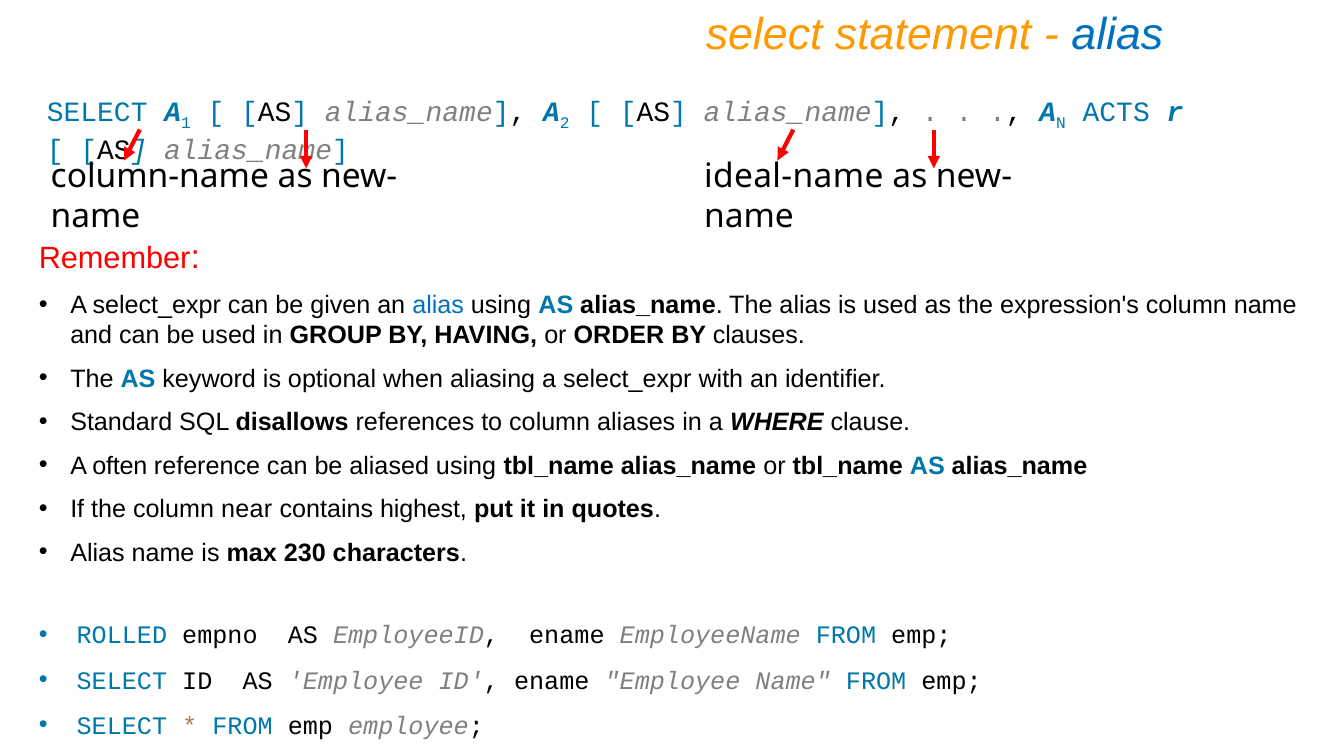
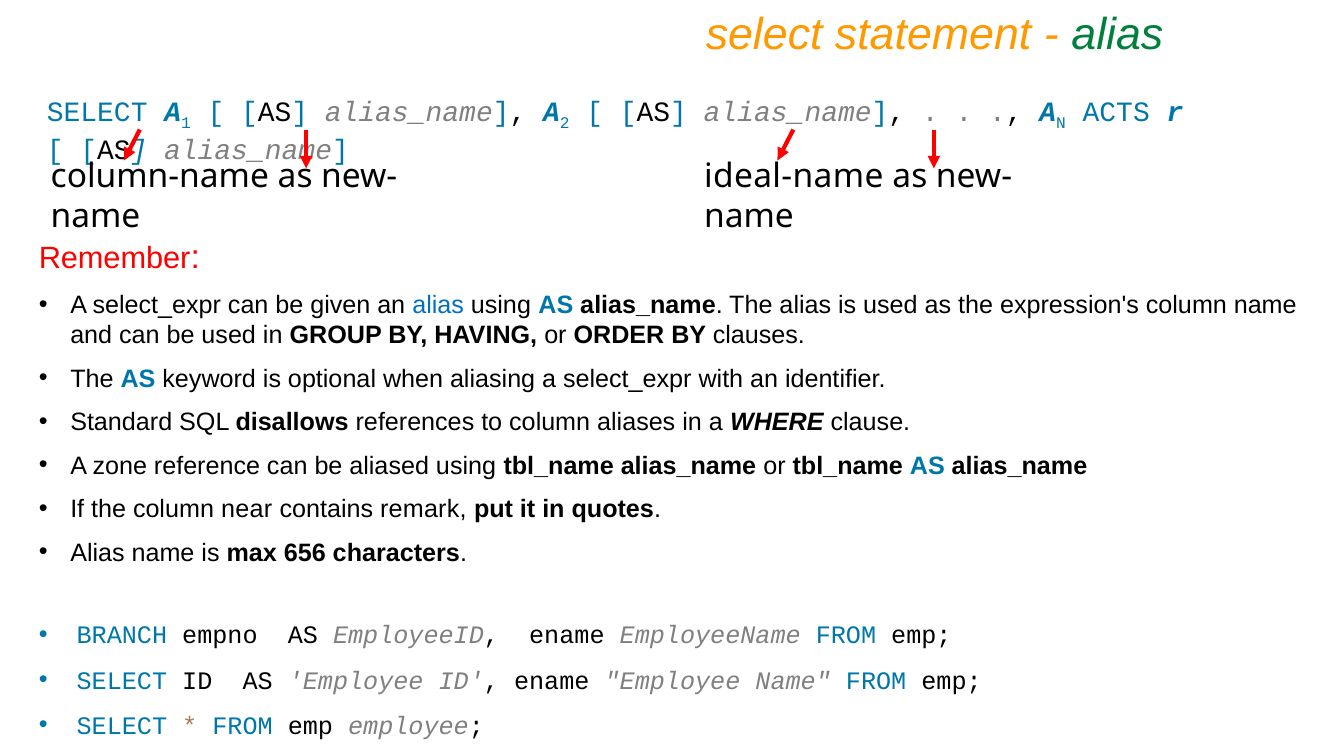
alias at (1117, 35) colour: blue -> green
often: often -> zone
highest: highest -> remark
230: 230 -> 656
ROLLED: ROLLED -> BRANCH
